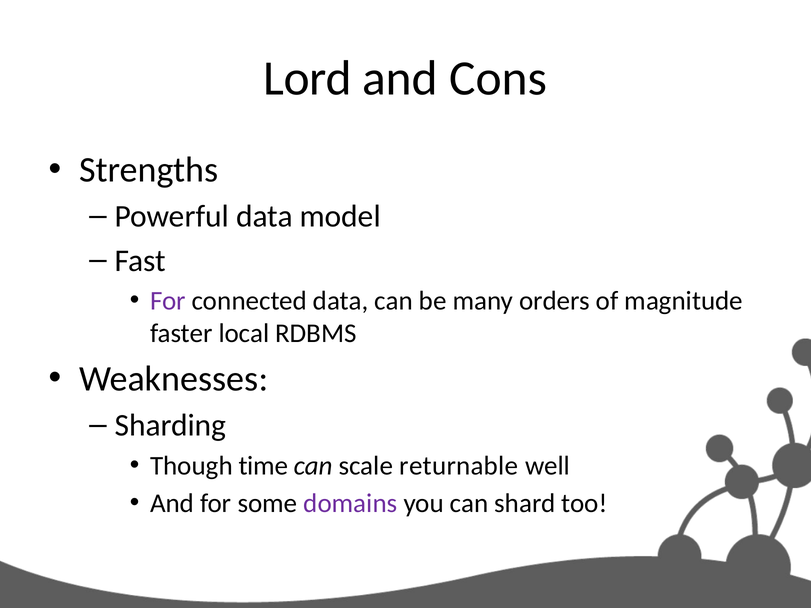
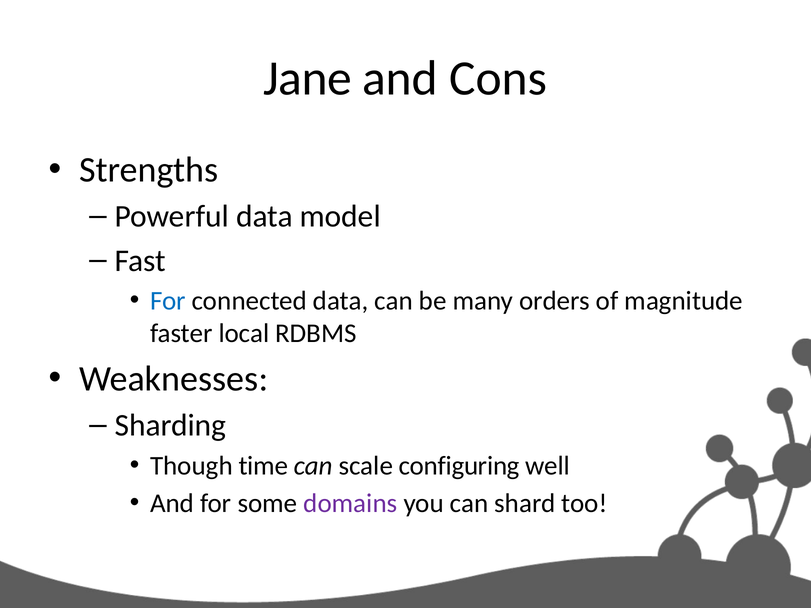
Lord: Lord -> Jane
For at (168, 301) colour: purple -> blue
returnable: returnable -> configuring
